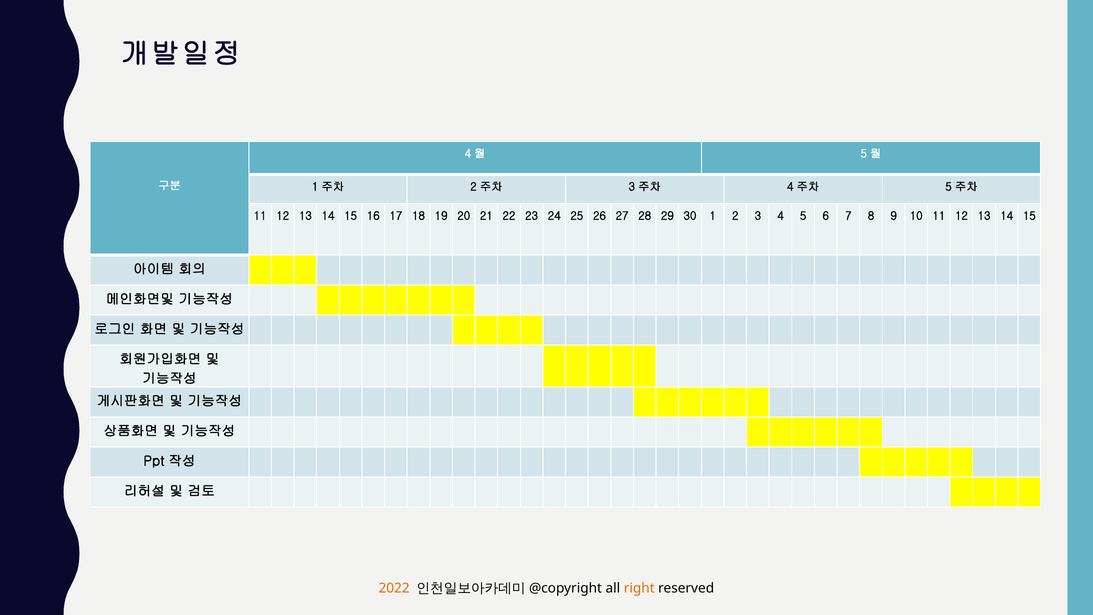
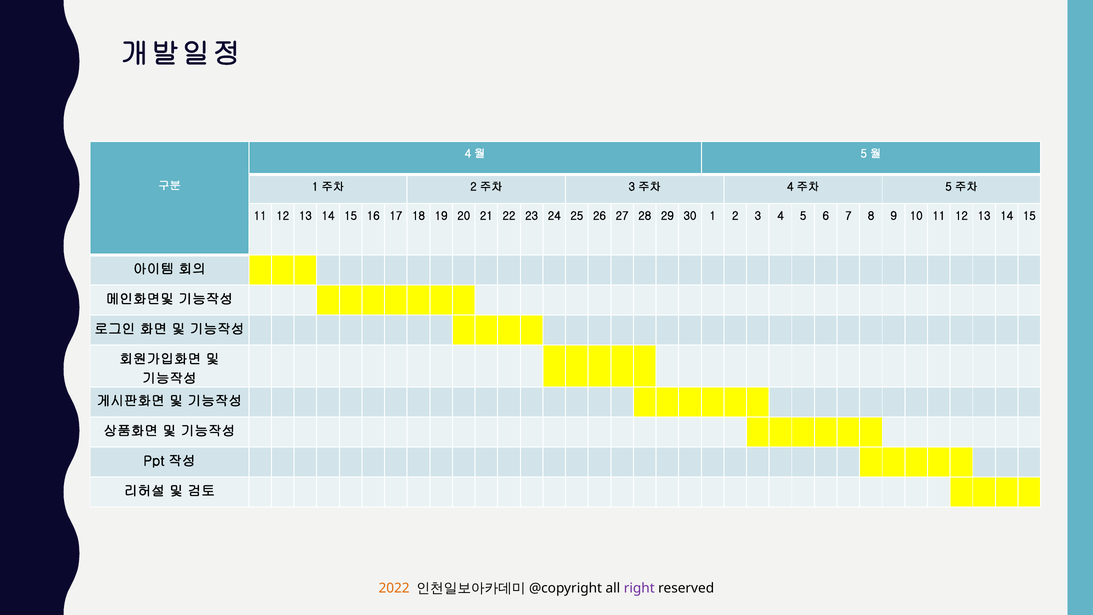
right colour: orange -> purple
